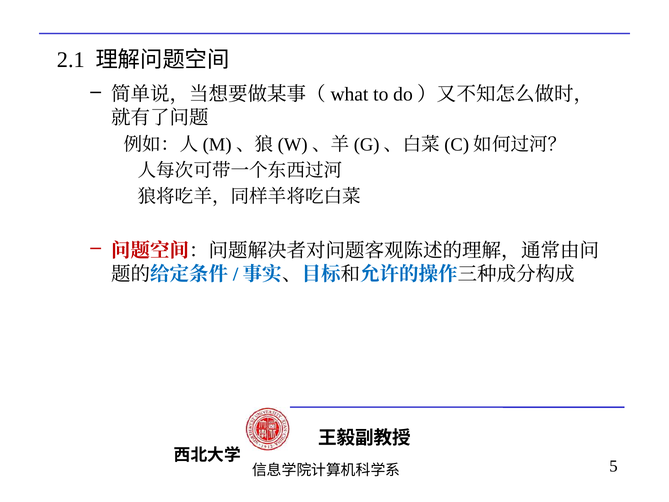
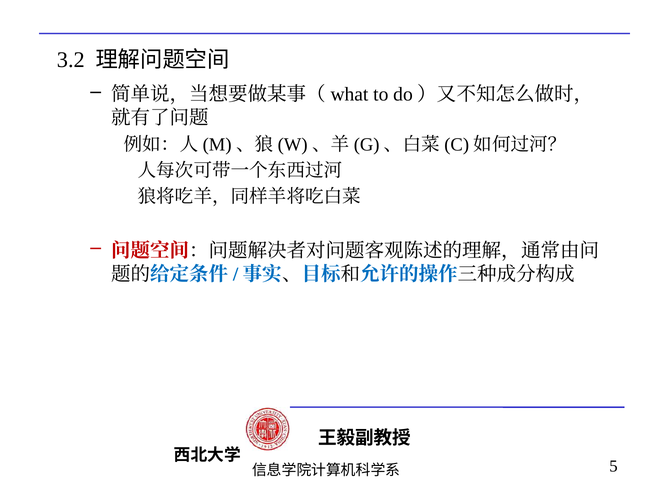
2.1: 2.1 -> 3.2
